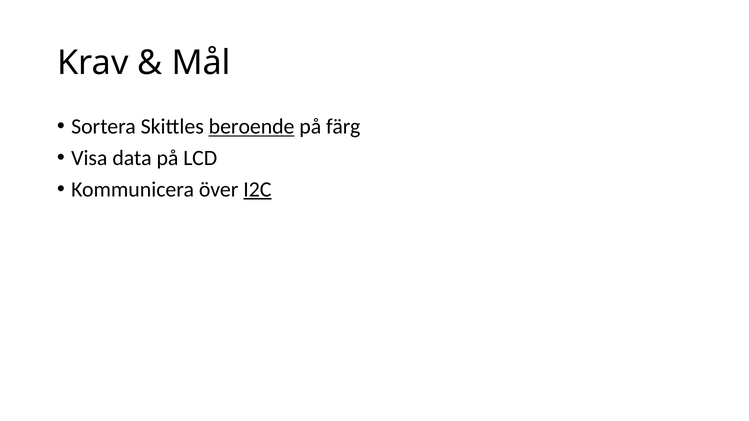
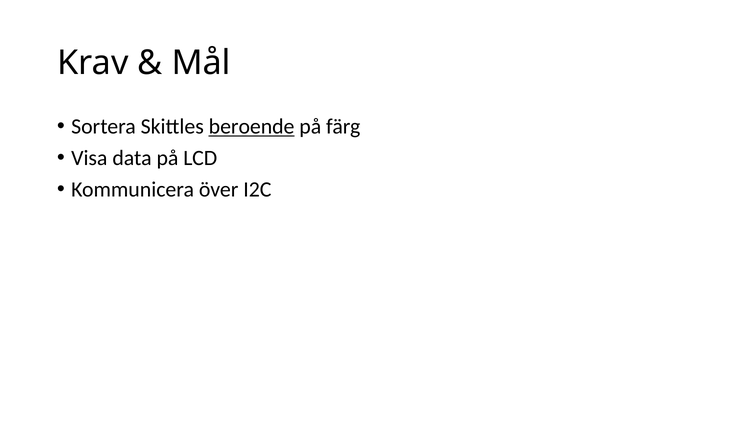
I2C underline: present -> none
